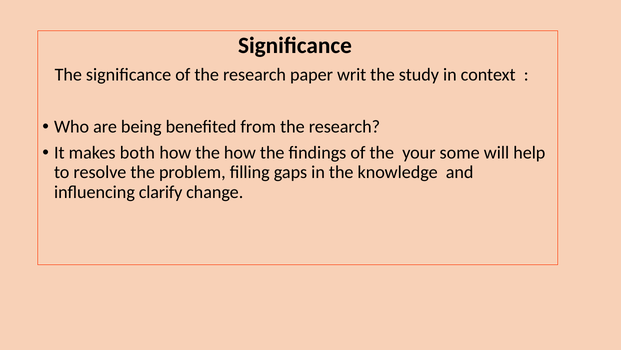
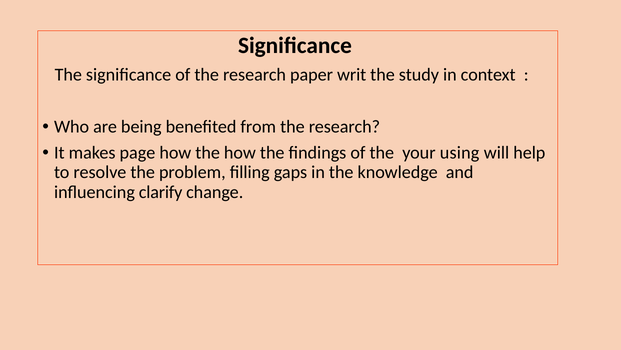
both: both -> page
some: some -> using
